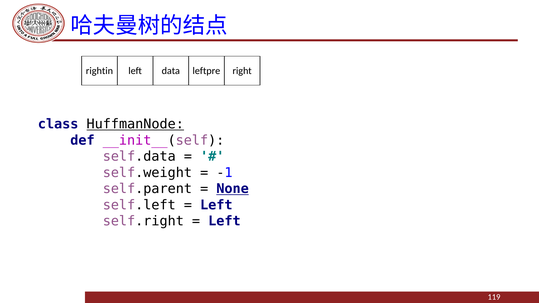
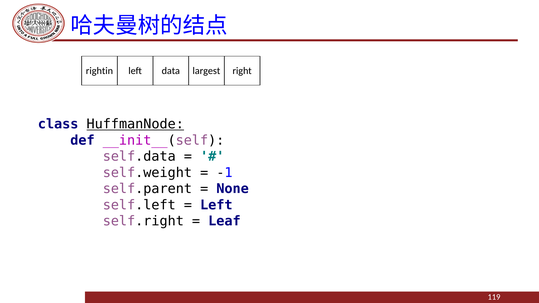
leftpre: leftpre -> largest
None underline: present -> none
Left at (224, 221): Left -> Leaf
